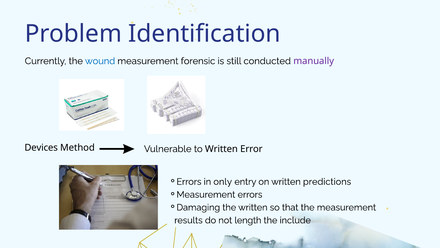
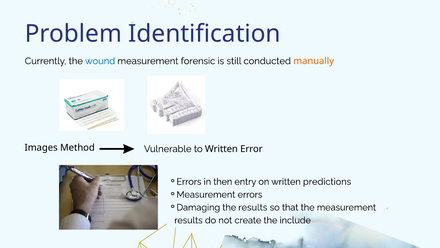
manually colour: purple -> orange
Devices: Devices -> Images
only: only -> then
the written: written -> results
length: length -> create
